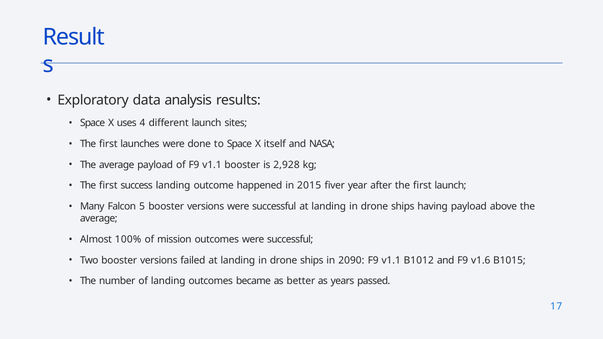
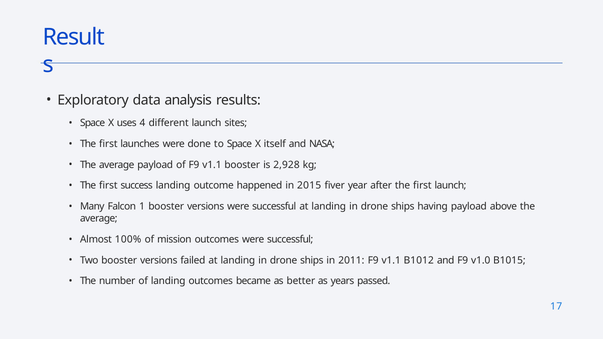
5: 5 -> 1
2090: 2090 -> 2011
v1.6: v1.6 -> v1.0
